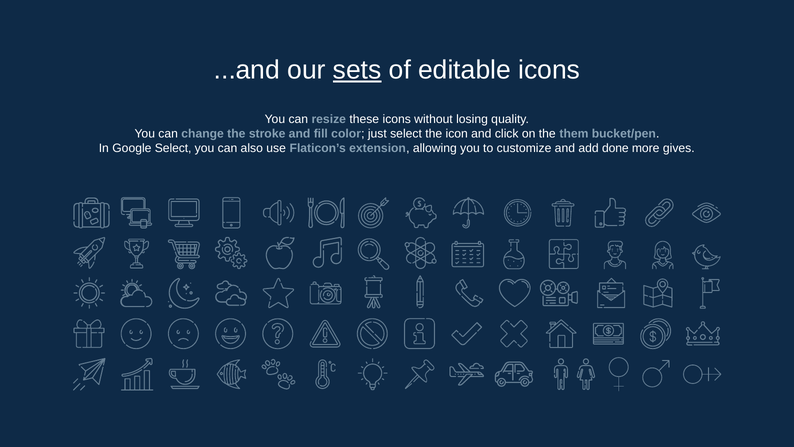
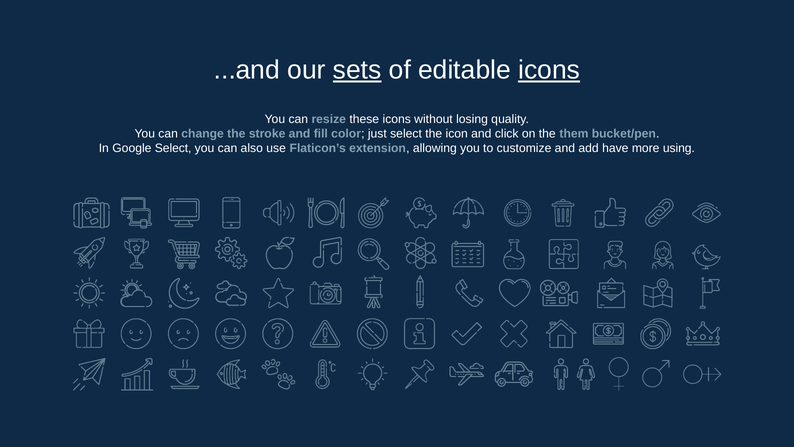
icons at (549, 70) underline: none -> present
done: done -> have
gives: gives -> using
